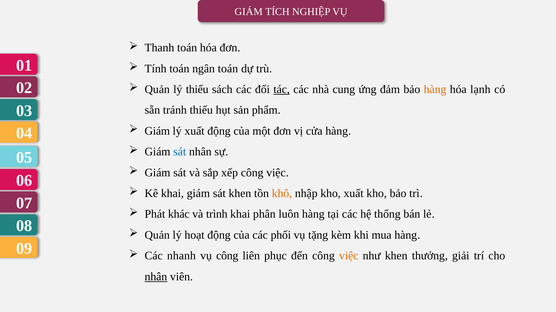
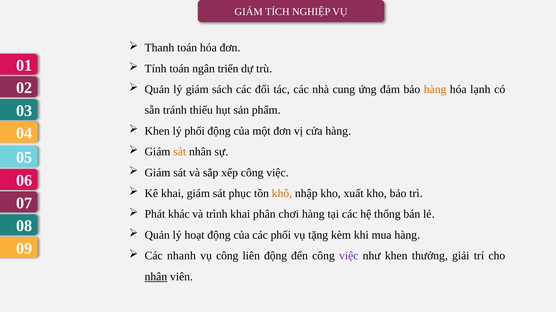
ngân toán: toán -> triển
lý thiếu: thiếu -> giám
tác underline: present -> none
Giám at (157, 131): Giám -> Khen
lý xuất: xuất -> phối
sát at (180, 152) colour: blue -> orange
sát khen: khen -> phục
luôn: luôn -> chơi
liên phục: phục -> động
việc at (349, 256) colour: orange -> purple
